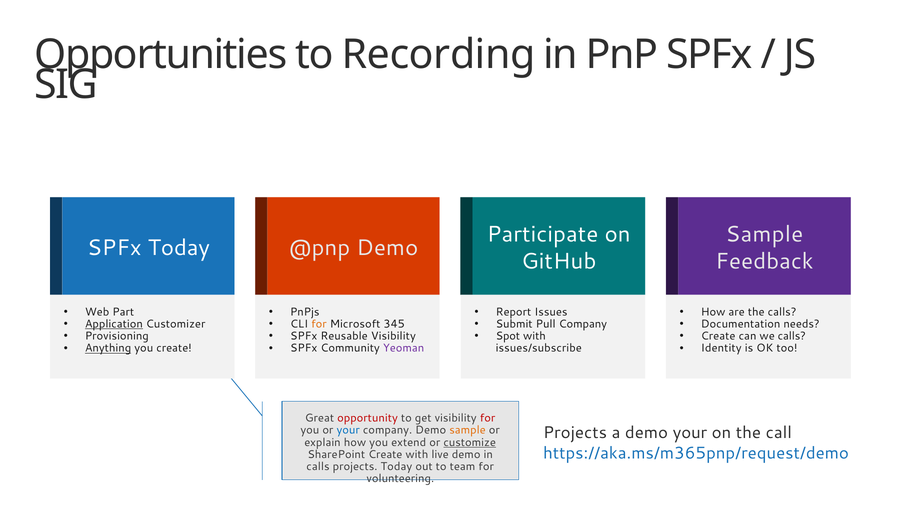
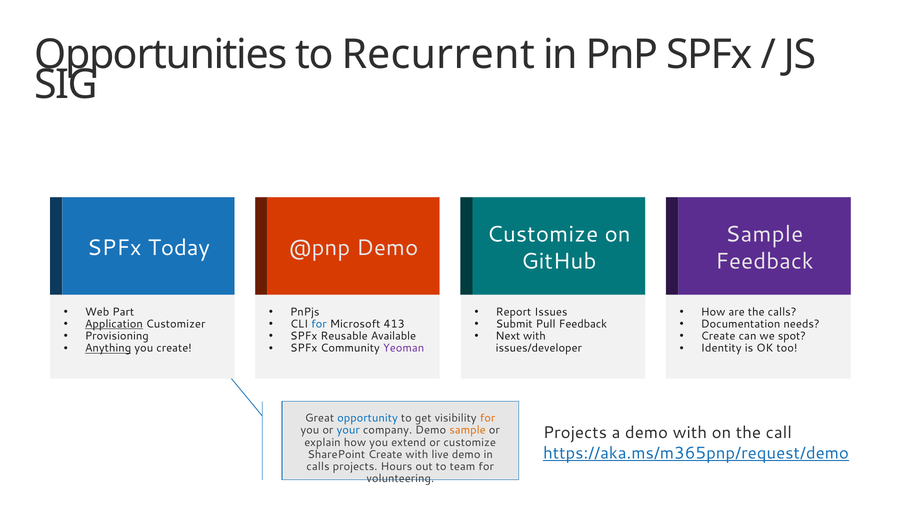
Recording: Recording -> Recurrent
Participate at (543, 234): Participate -> Customize
for at (319, 324) colour: orange -> blue
345: 345 -> 413
Pull Company: Company -> Feedback
Reusable Visibility: Visibility -> Available
Spot: Spot -> Next
we calls: calls -> spot
issues/subscribe: issues/subscribe -> issues/developer
opportunity colour: red -> blue
for at (488, 418) colour: red -> orange
demo your: your -> with
customize at (470, 442) underline: present -> none
https://aka.ms/m365pnp/request/demo underline: none -> present
projects Today: Today -> Hours
